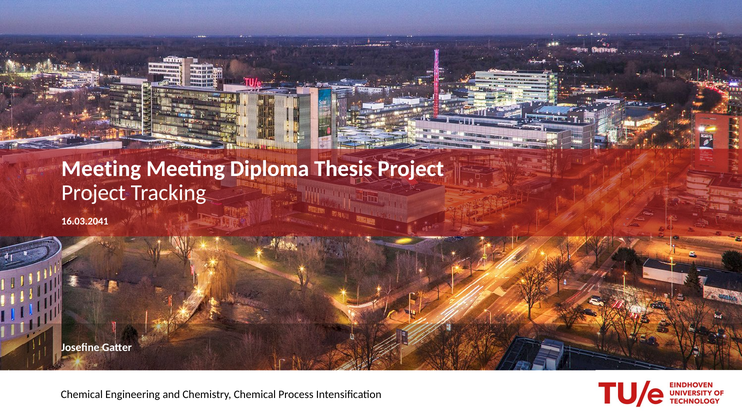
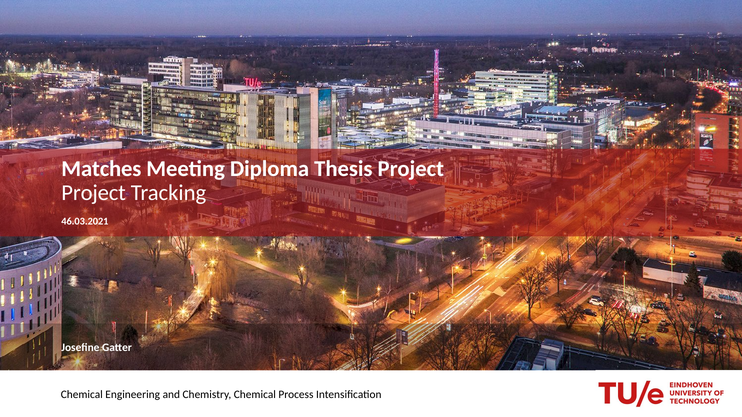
Meeting at (101, 169): Meeting -> Matches
16.03.2041: 16.03.2041 -> 46.03.2021
